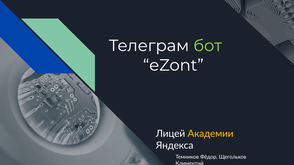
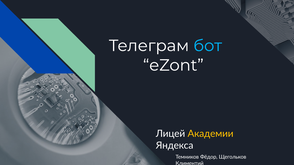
бот colour: light green -> light blue
